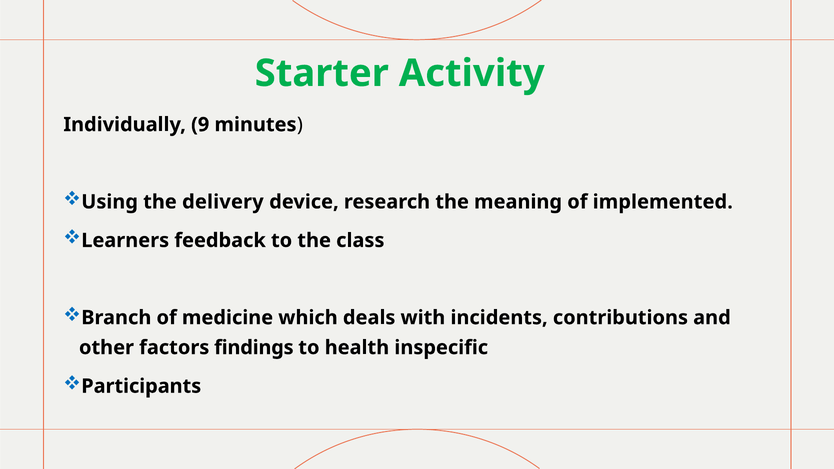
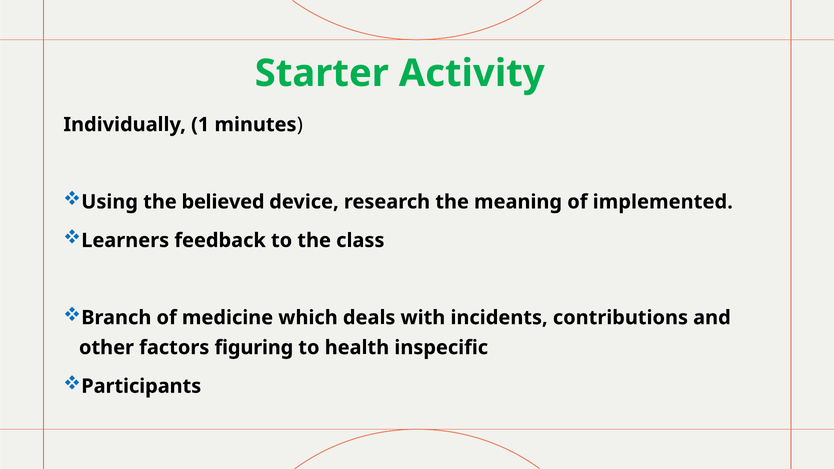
9: 9 -> 1
delivery: delivery -> believed
findings: findings -> figuring
